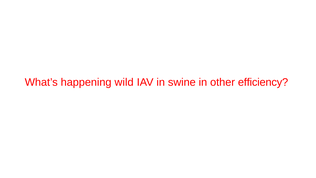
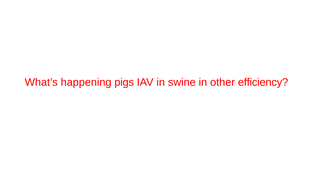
wild: wild -> pigs
